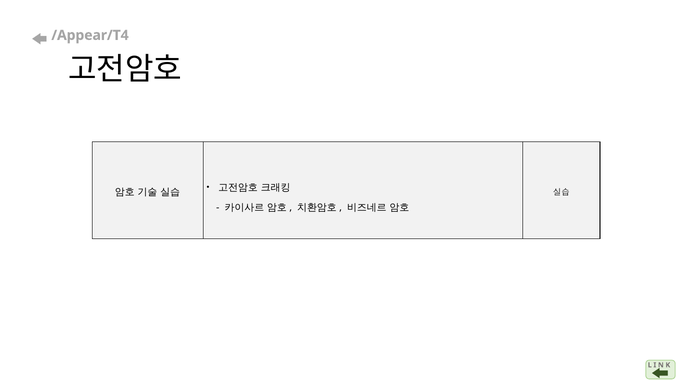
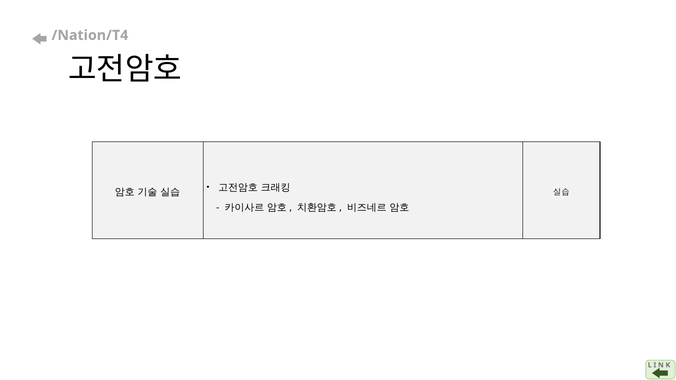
/Appear/T4: /Appear/T4 -> /Nation/T4
